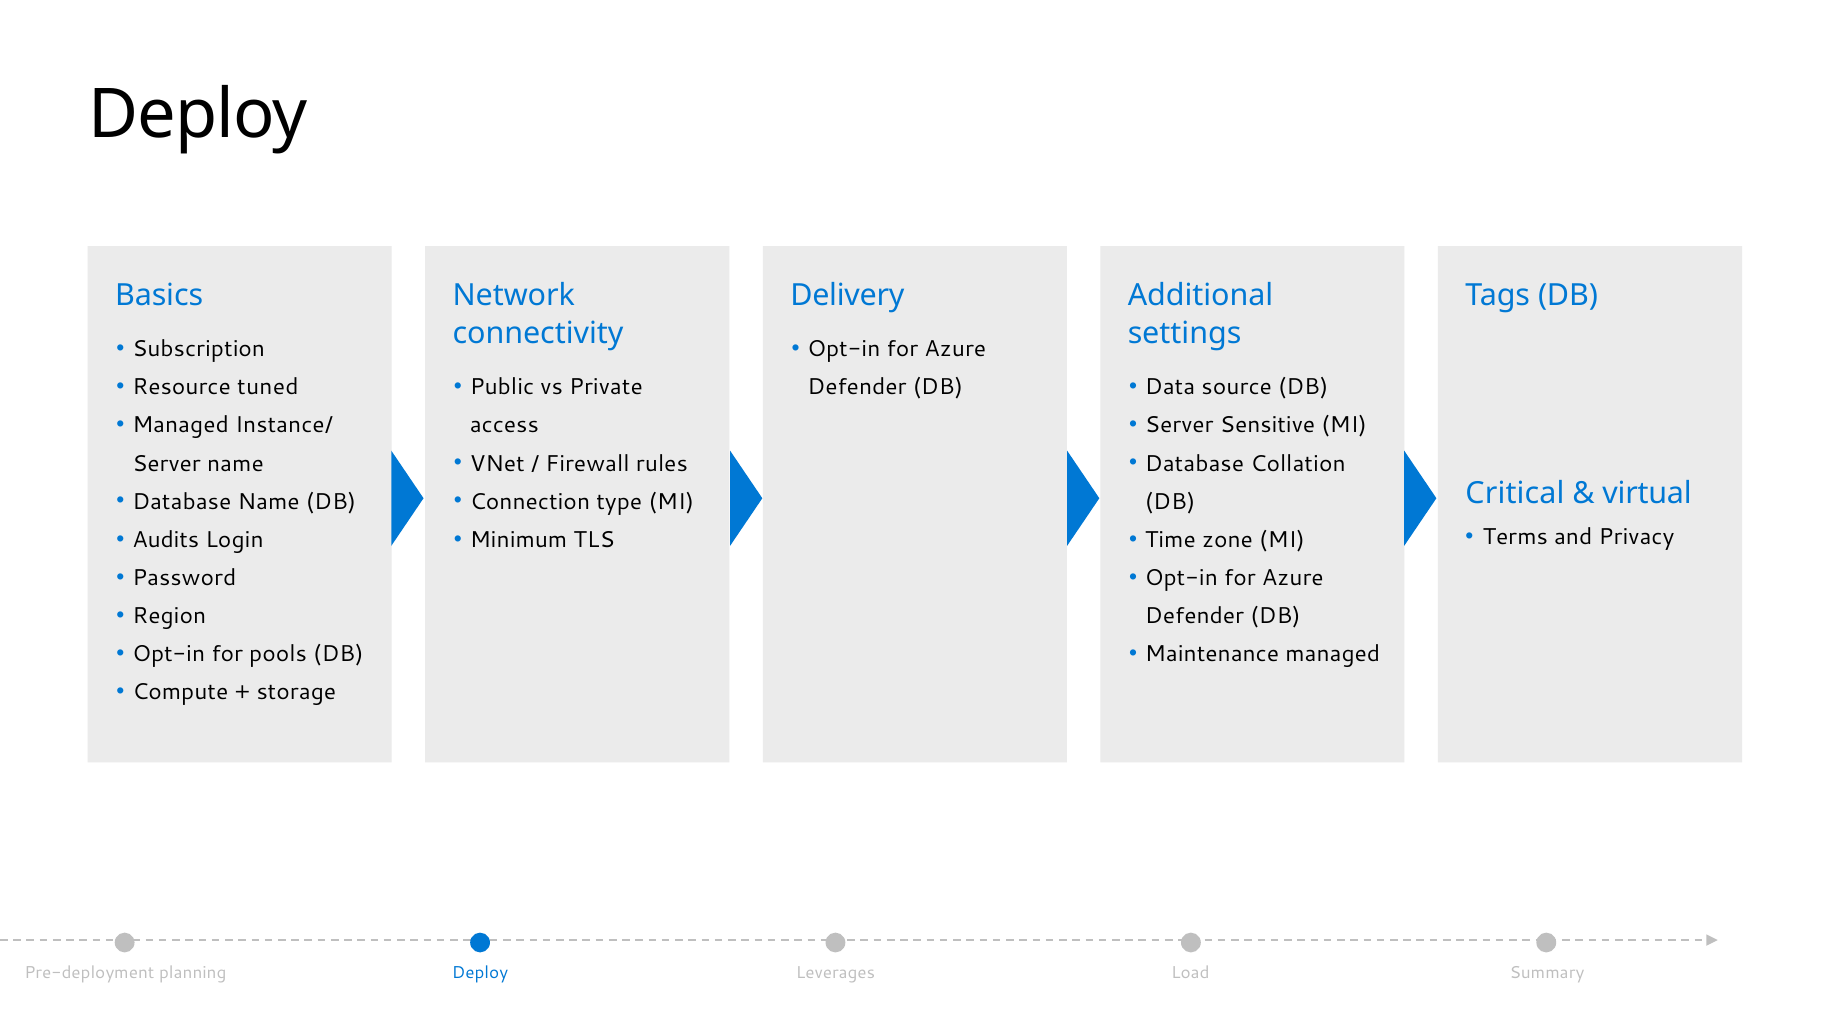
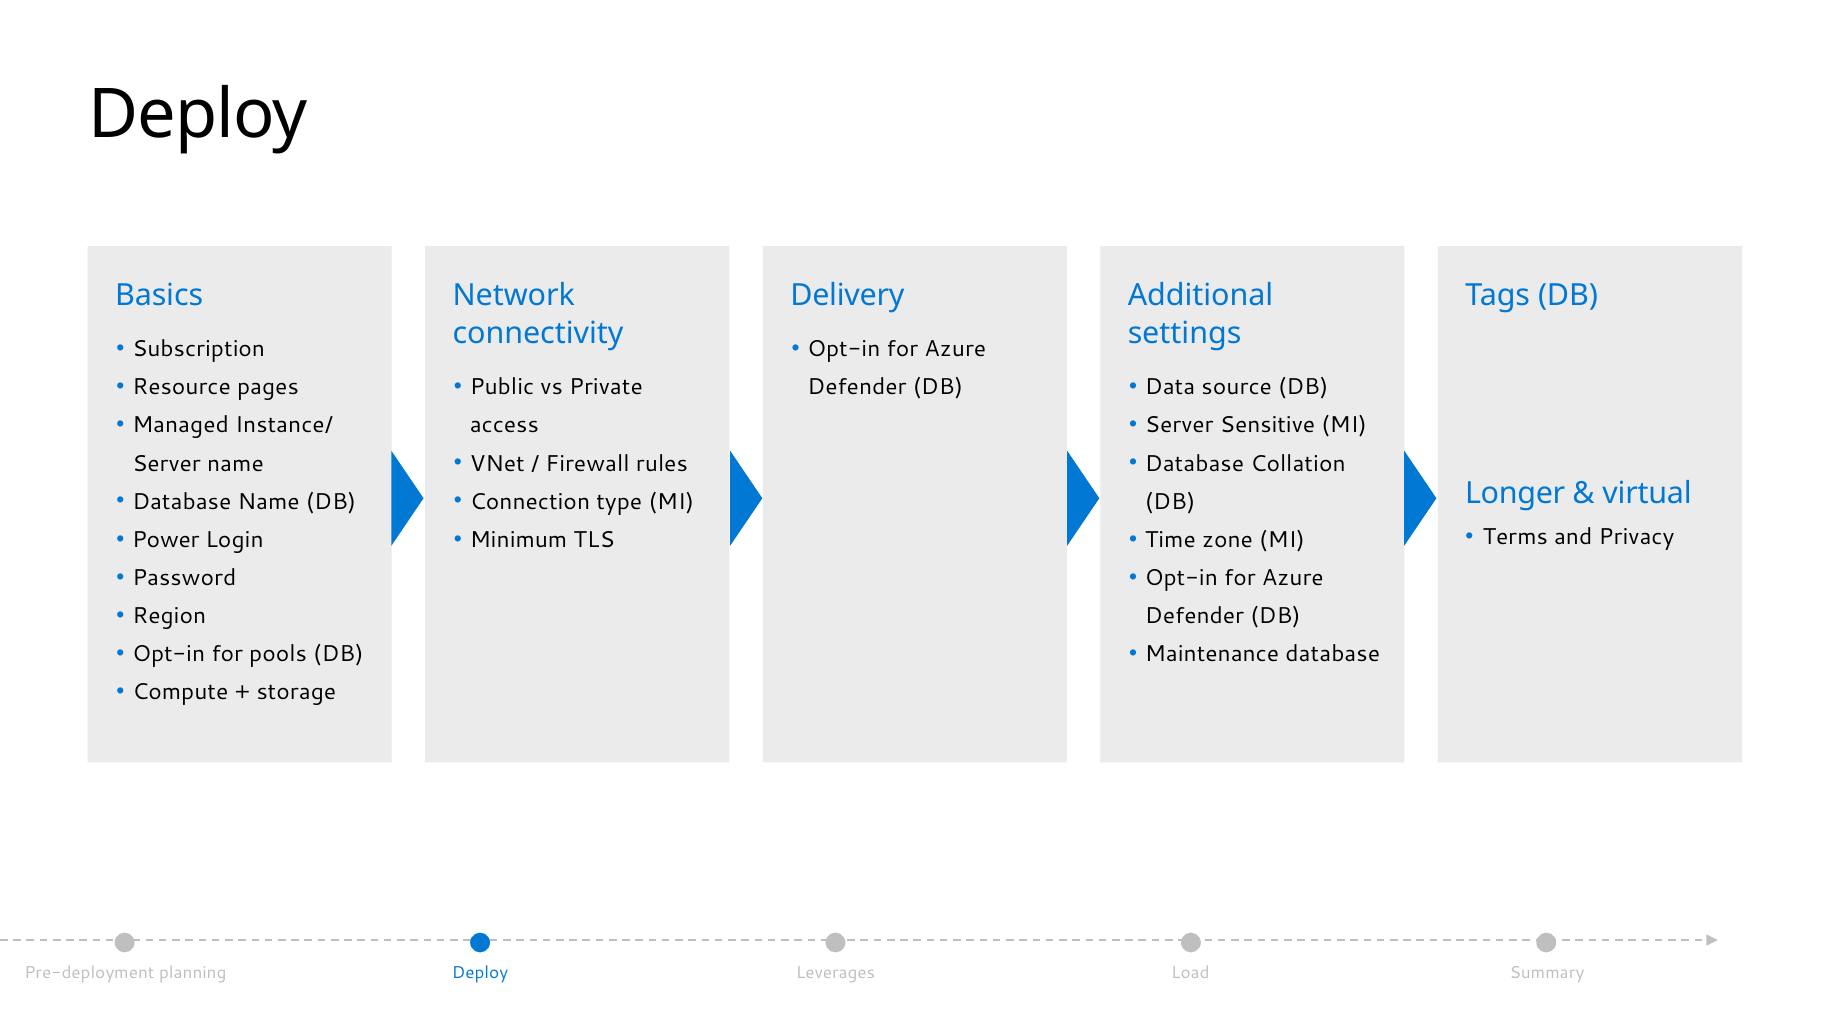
tuned: tuned -> pages
Critical: Critical -> Longer
Audits: Audits -> Power
Maintenance managed: managed -> database
